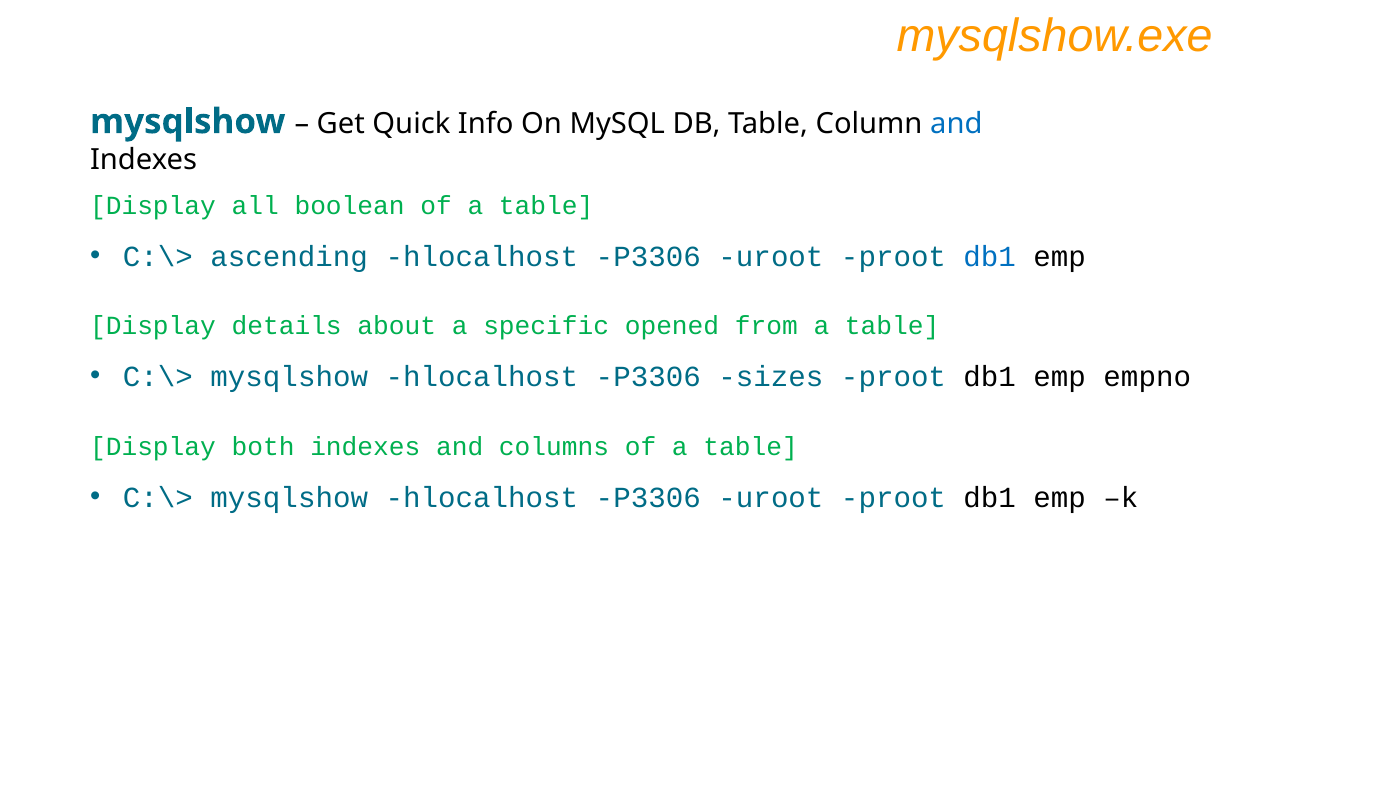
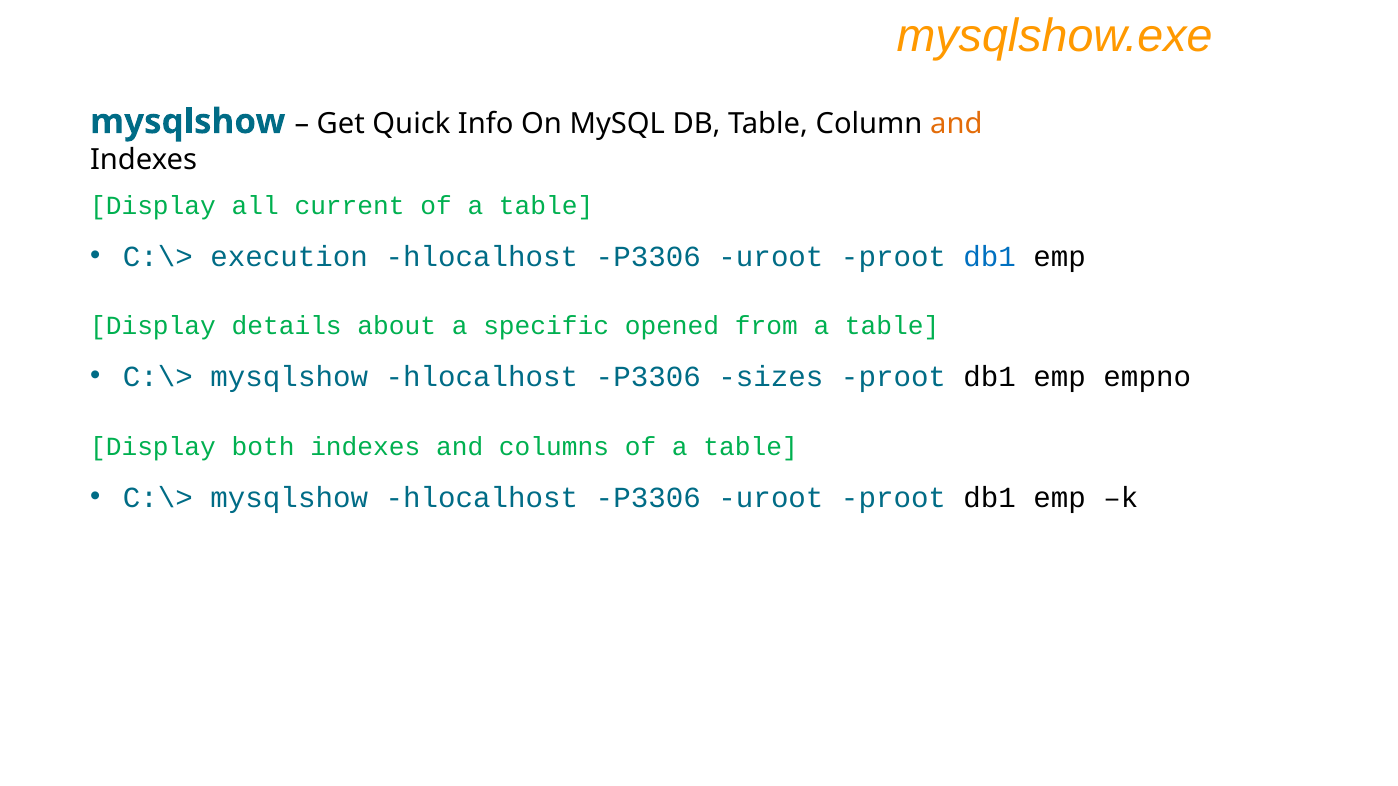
and at (956, 124) colour: blue -> orange
boolean: boolean -> current
ascending: ascending -> execution
